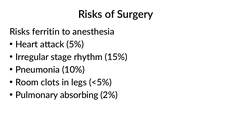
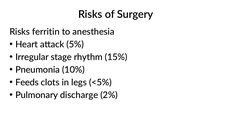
Room: Room -> Feeds
absorbing: absorbing -> discharge
